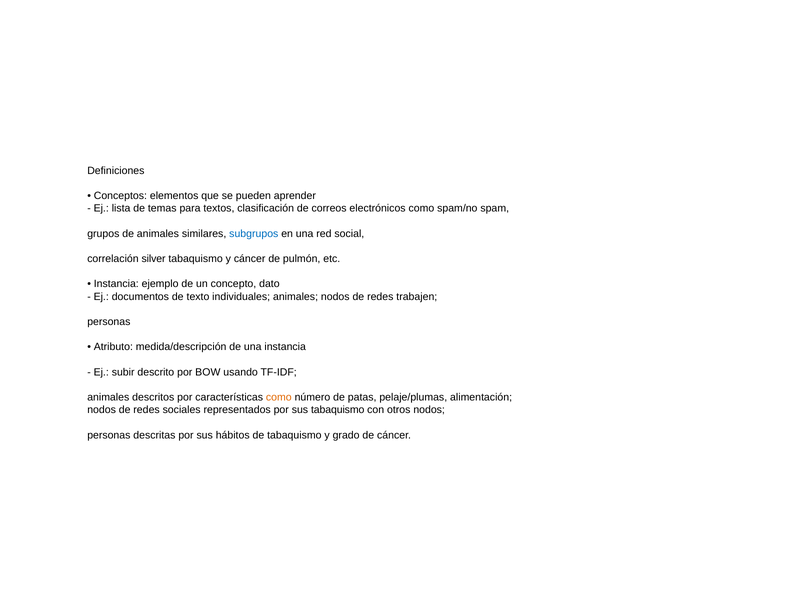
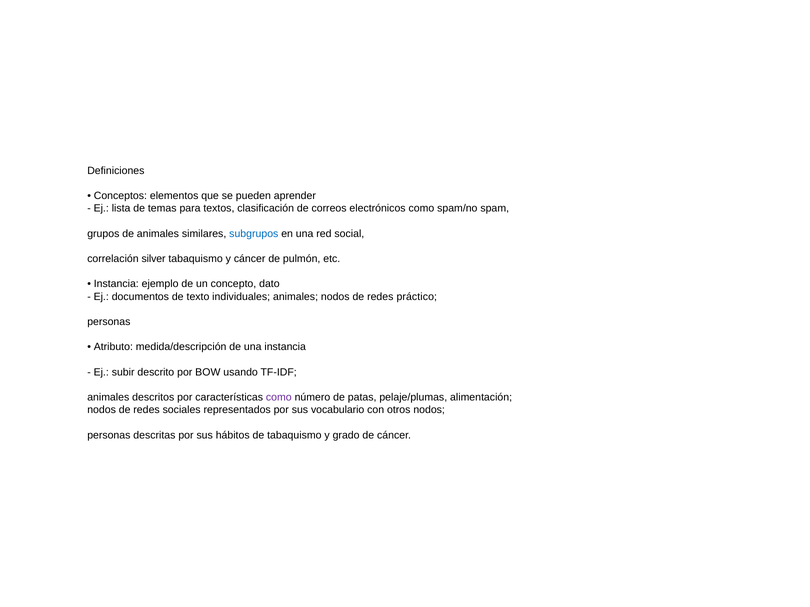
trabajen: trabajen -> práctico
como at (279, 398) colour: orange -> purple
sus tabaquismo: tabaquismo -> vocabulario
